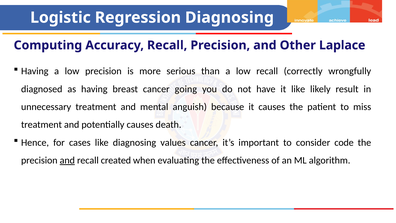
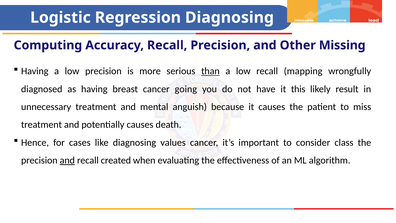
Laplace: Laplace -> Missing
than underline: none -> present
correctly: correctly -> mapping
it like: like -> this
code: code -> class
